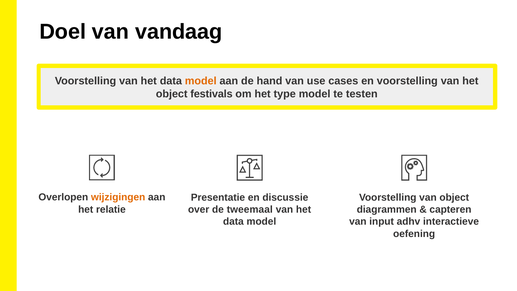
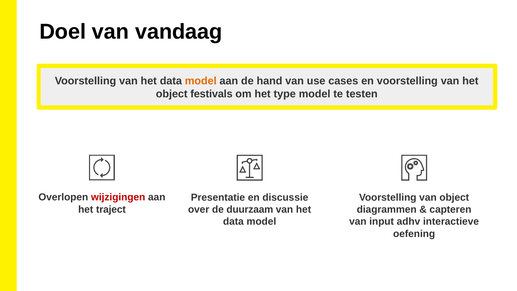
wijzigingen colour: orange -> red
relatie: relatie -> traject
tweemaal: tweemaal -> duurzaam
